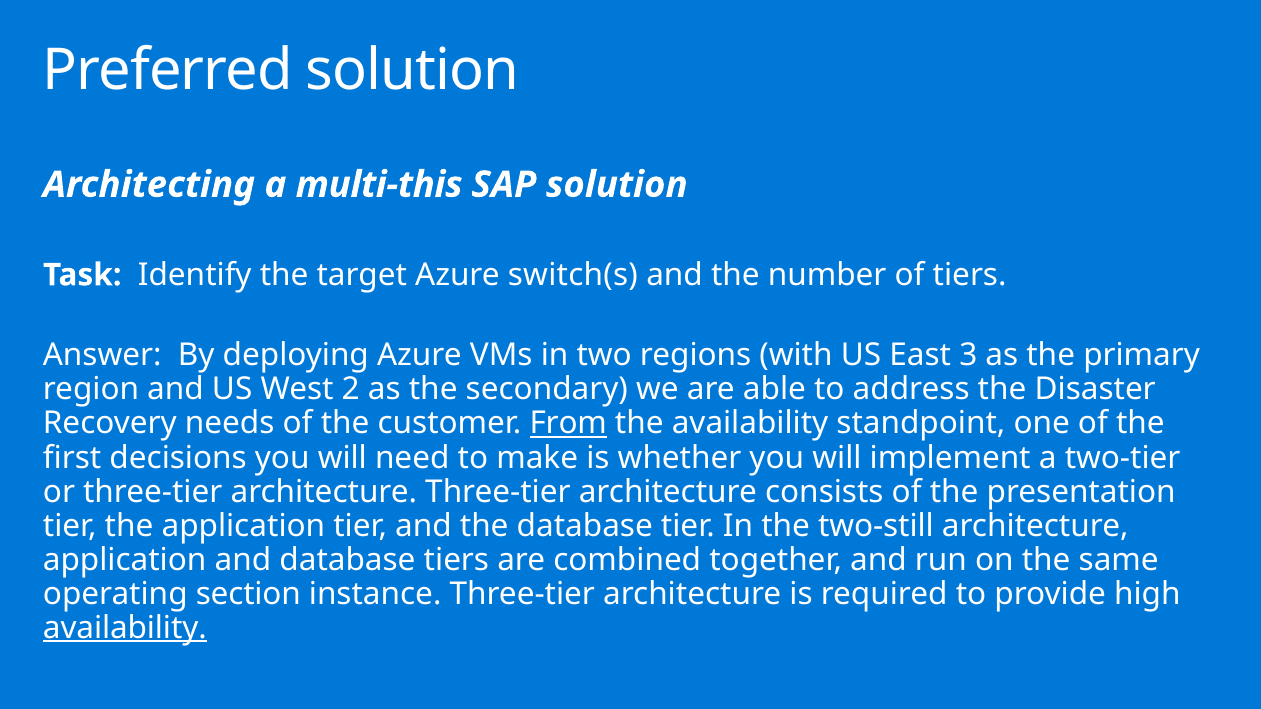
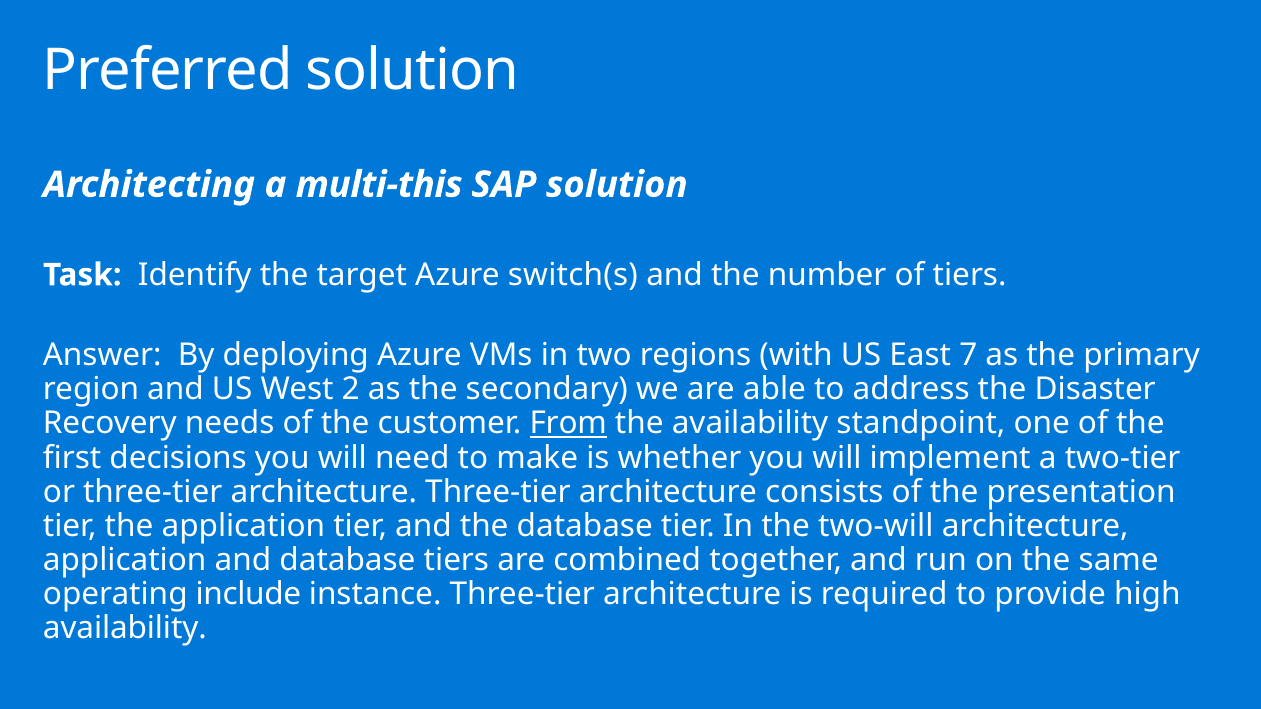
3: 3 -> 7
two-still: two-still -> two-will
section: section -> include
availability at (125, 628) underline: present -> none
